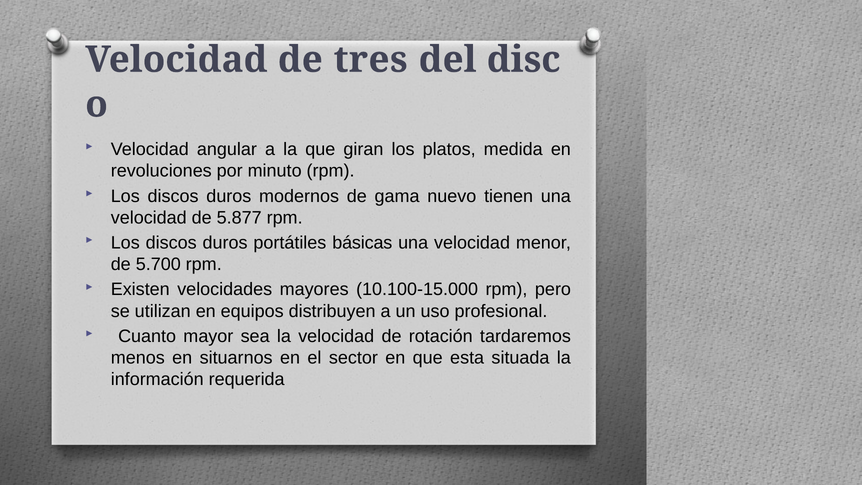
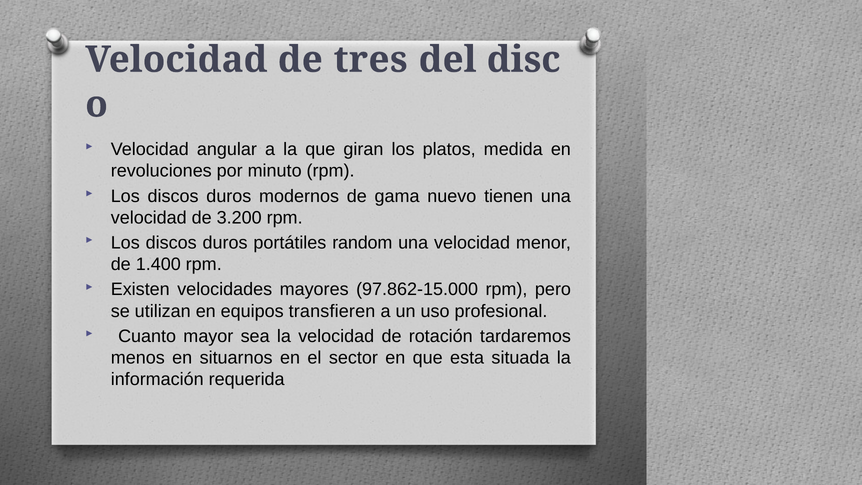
5.877: 5.877 -> 3.200
básicas: básicas -> random
5.700: 5.700 -> 1.400
10.100-15.000: 10.100-15.000 -> 97.862-15.000
distribuyen: distribuyen -> transfieren
